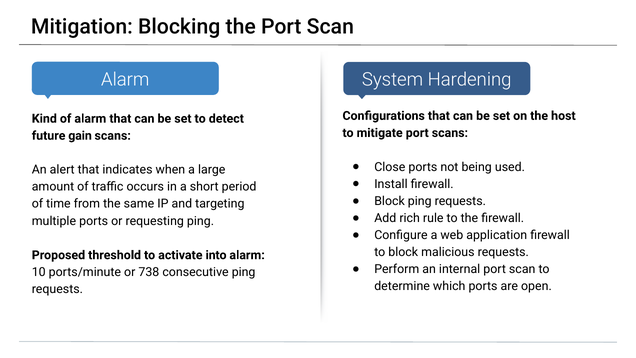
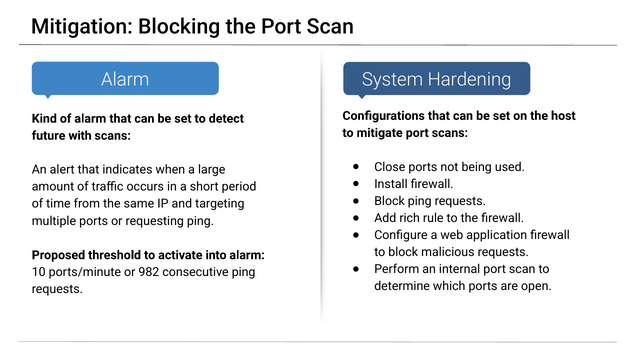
gain: gain -> with
738: 738 -> 982
